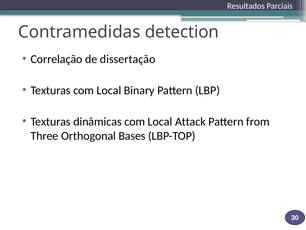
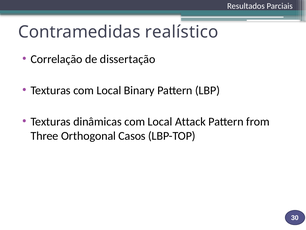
detection: detection -> realístico
Bases: Bases -> Casos
